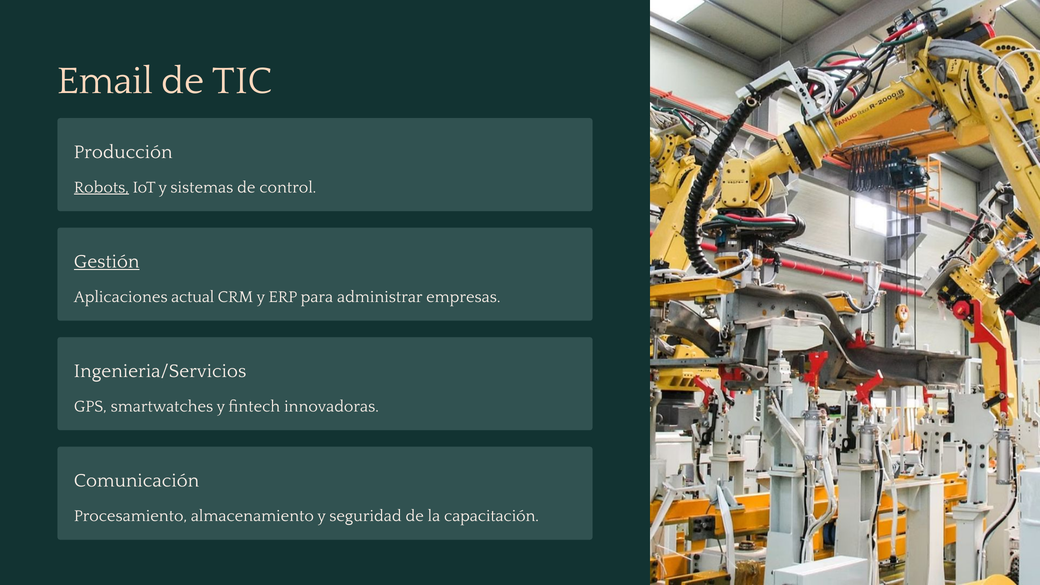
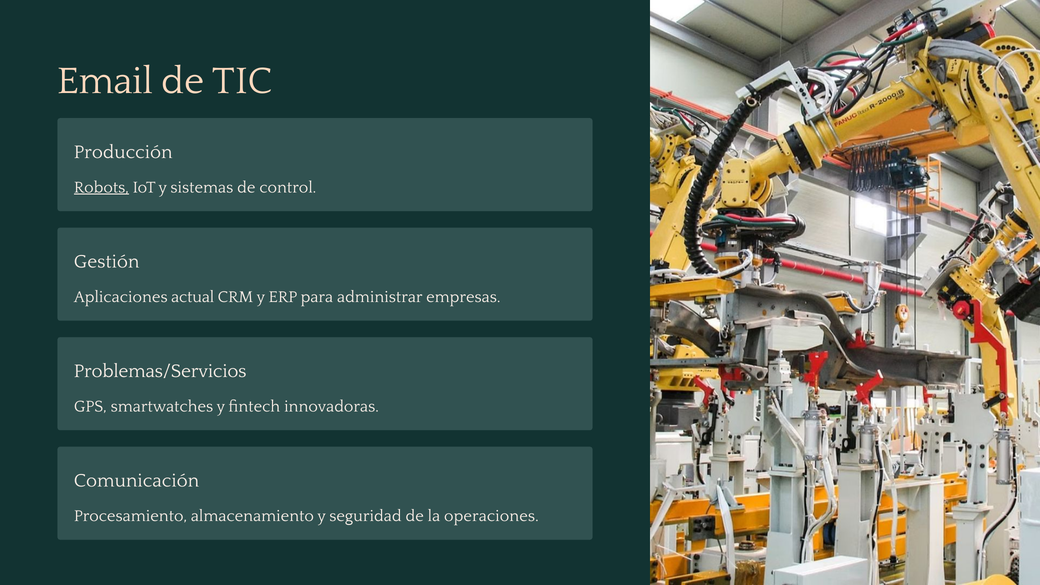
Gestión underline: present -> none
Ingenieria/Servicios: Ingenieria/Servicios -> Problemas/Servicios
capacitación: capacitación -> operaciones
